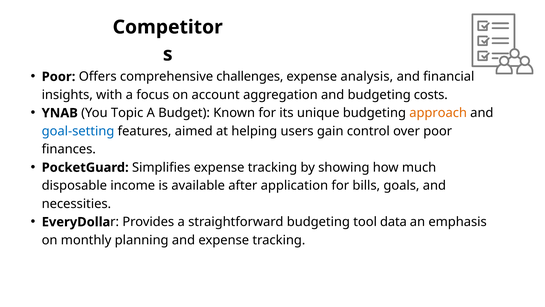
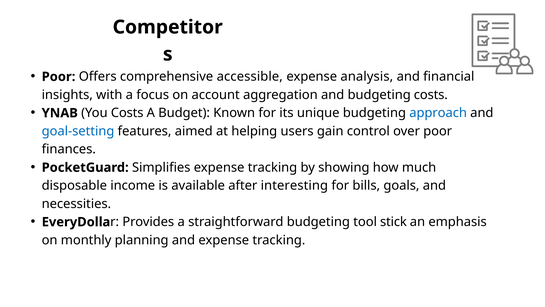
challenges: challenges -> accessible
You Topic: Topic -> Costs
approach colour: orange -> blue
application: application -> interesting
data: data -> stick
